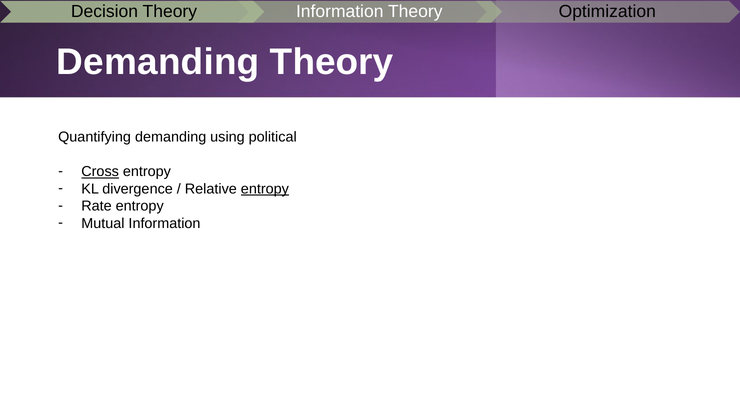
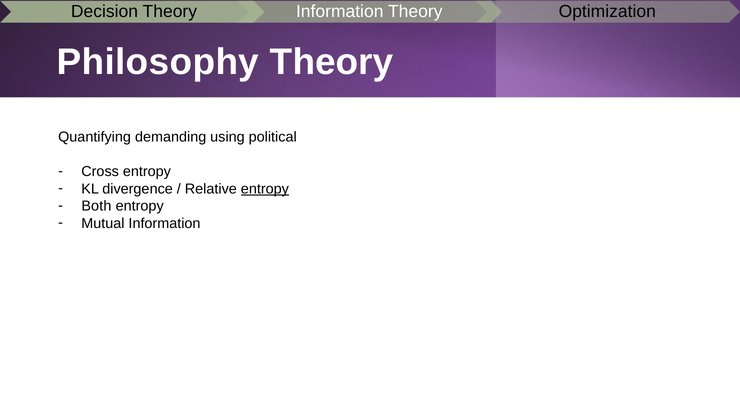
Demanding at (158, 62): Demanding -> Philosophy
Cross underline: present -> none
Rate: Rate -> Both
